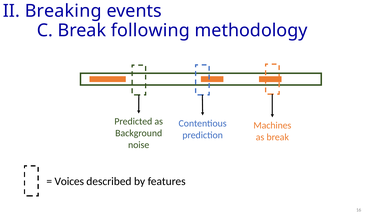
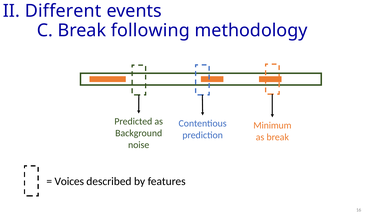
Breaking: Breaking -> Different
Machines: Machines -> Minimum
